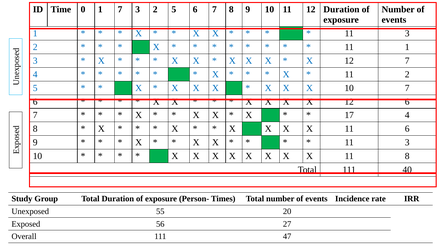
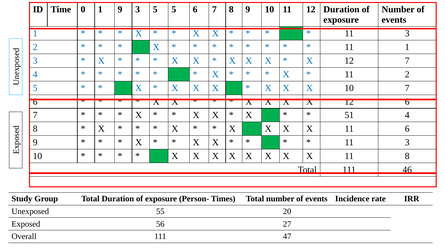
1 7: 7 -> 9
2 at (155, 10): 2 -> 5
17: 17 -> 51
40: 40 -> 46
